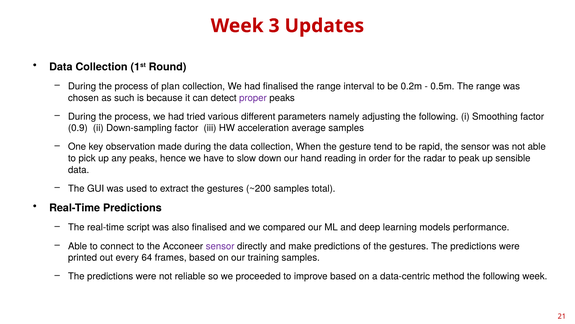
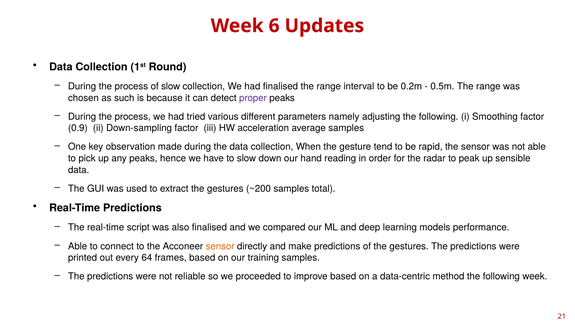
3: 3 -> 6
of plan: plan -> slow
sensor at (220, 246) colour: purple -> orange
